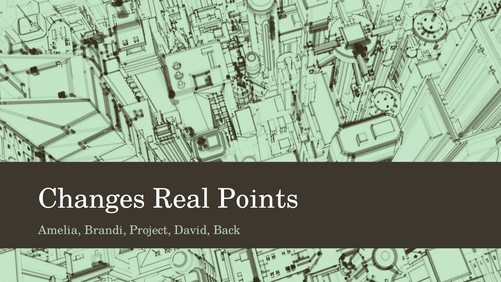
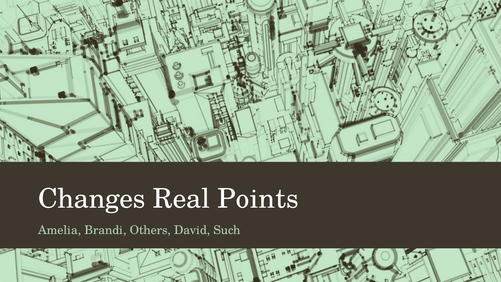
Project: Project -> Others
Back: Back -> Such
